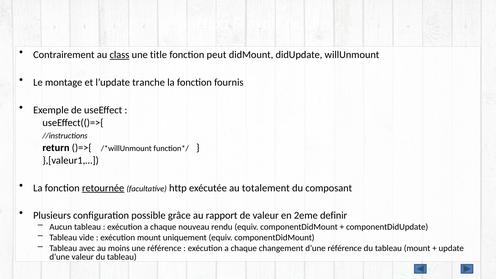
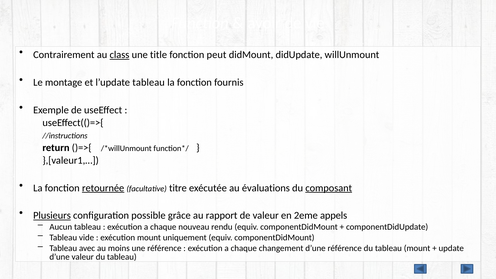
l’update tranche: tranche -> tableau
http: http -> titre
totalement: totalement -> évaluations
composant underline: none -> present
Plusieurs underline: none -> present
definir: definir -> appels
